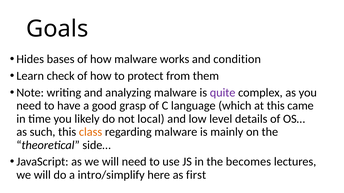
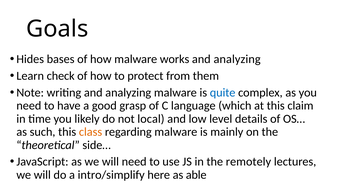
works and condition: condition -> analyzing
quite colour: purple -> blue
came: came -> claim
becomes: becomes -> remotely
first: first -> able
